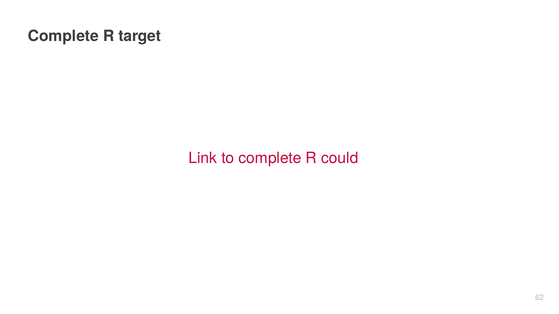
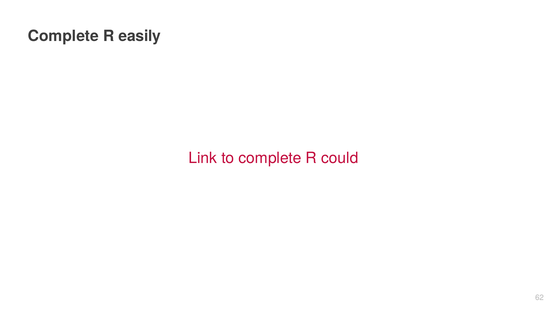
target: target -> easily
